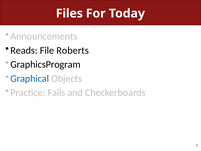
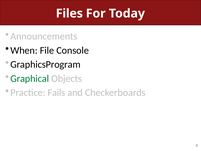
Reads: Reads -> When
Roberts: Roberts -> Console
Graphical colour: blue -> green
